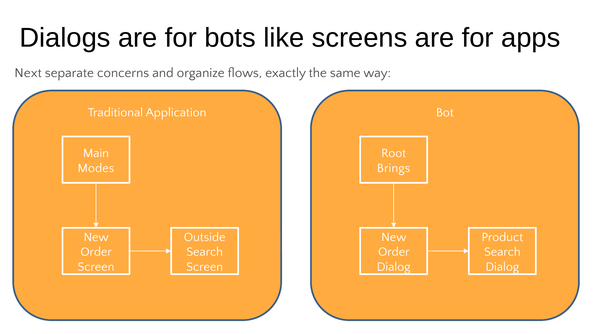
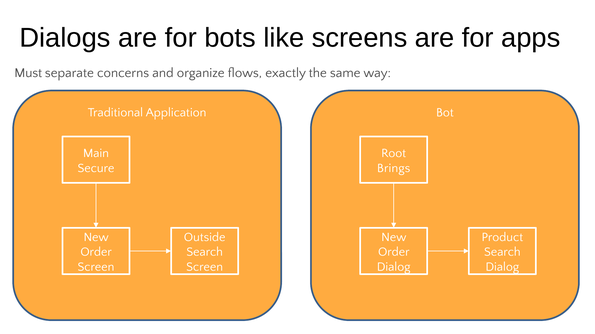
Next: Next -> Must
Modes: Modes -> Secure
